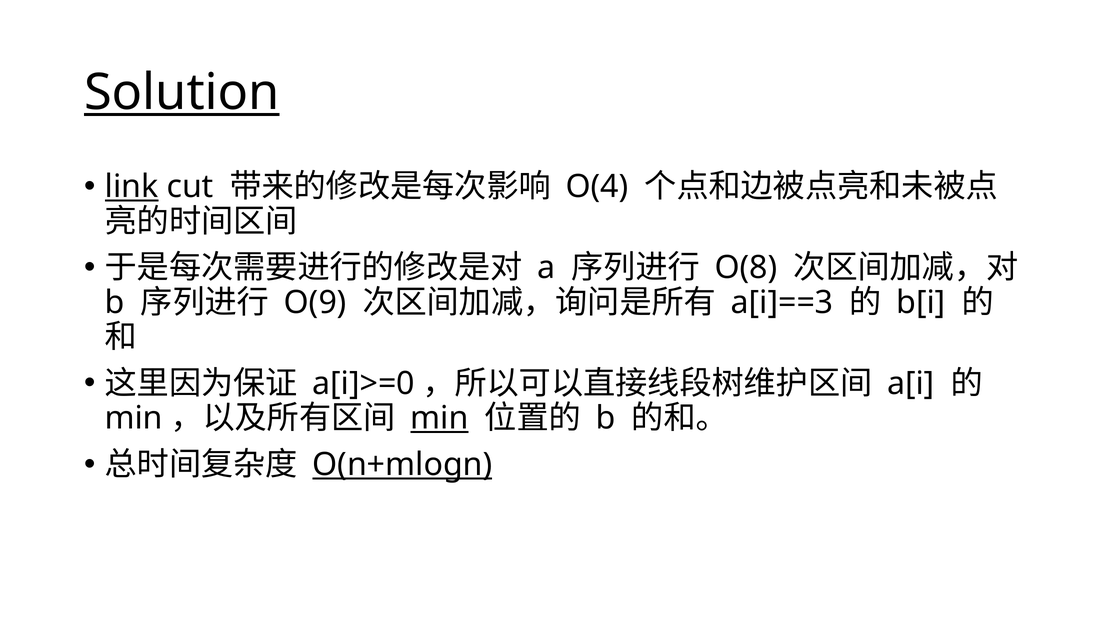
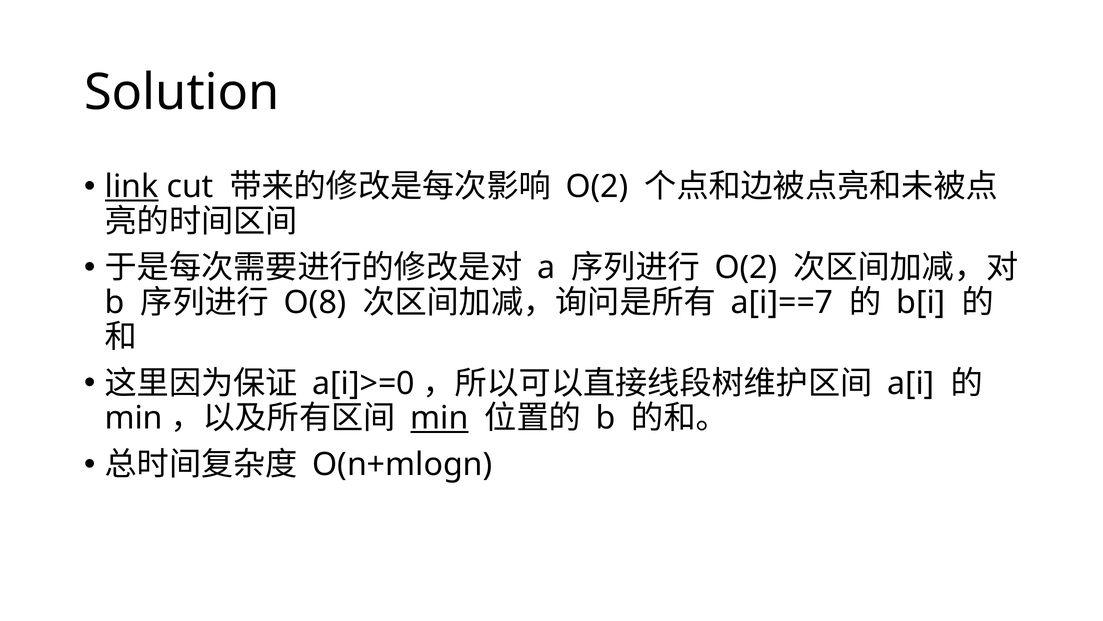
Solution underline: present -> none
O(4 at (597, 186): O(4 -> O(2
O(8 at (746, 267): O(8 -> O(2
O(9: O(9 -> O(8
a[i]==3: a[i]==3 -> a[i]==7
O(n+mlogn underline: present -> none
